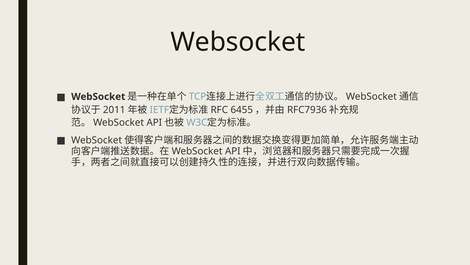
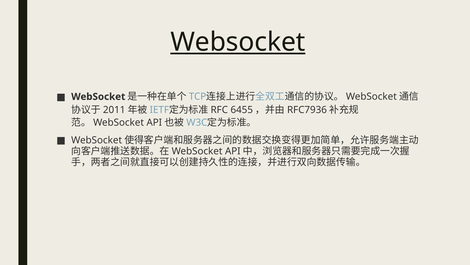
Websocket at (238, 42) underline: none -> present
